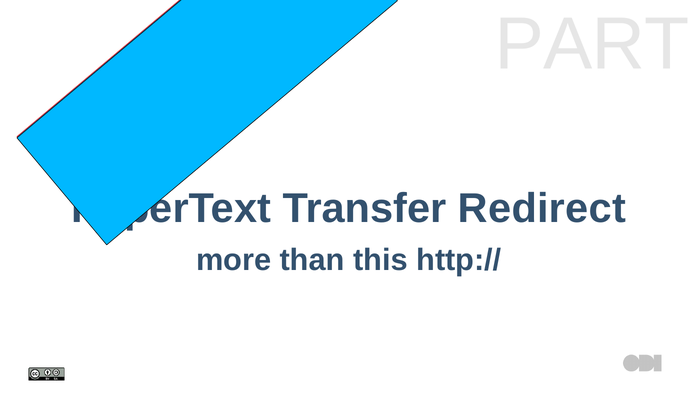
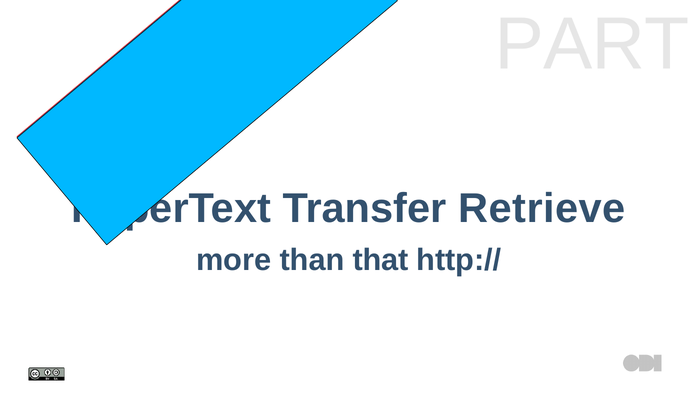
Redirect: Redirect -> Retrieve
this: this -> that
